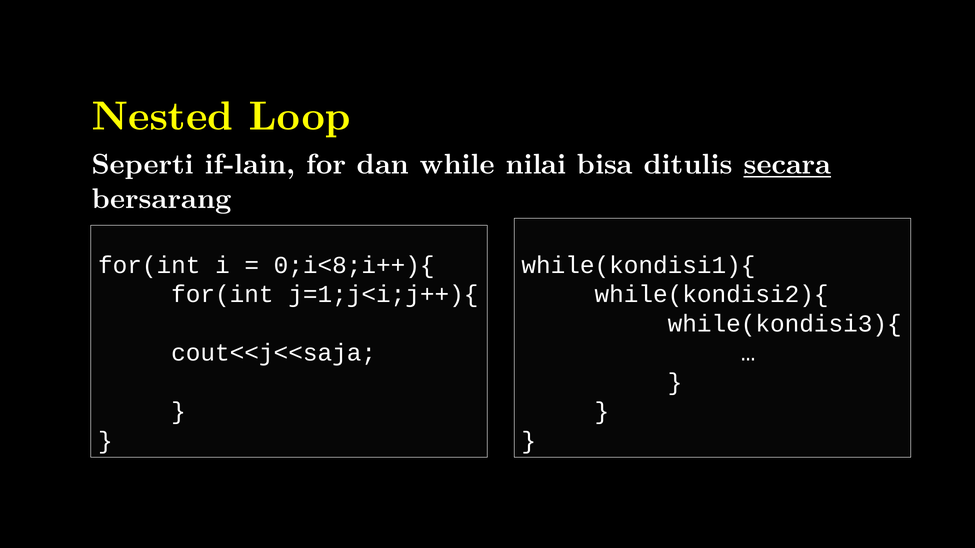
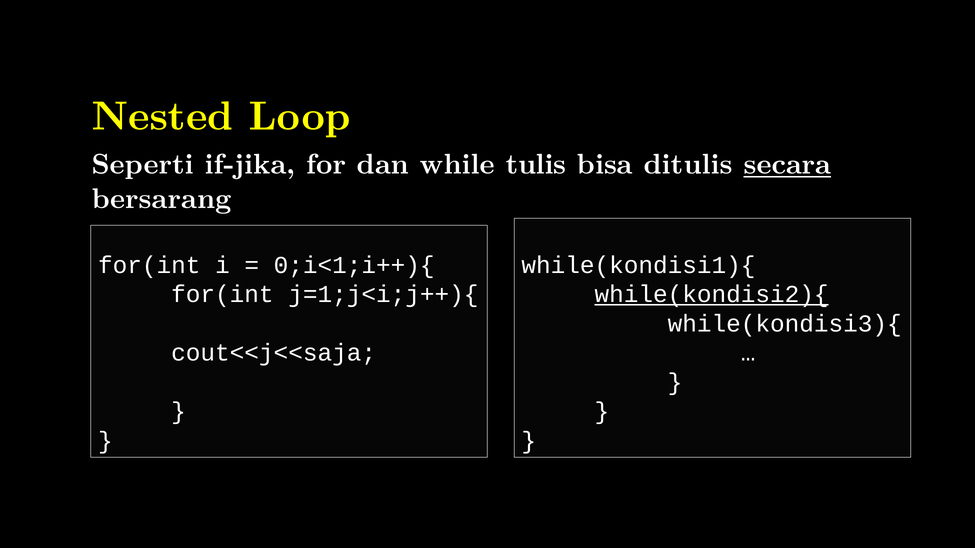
if-lain: if-lain -> if-jika
nilai: nilai -> tulis
0;i<8;i++){: 0;i<8;i++){ -> 0;i<1;i++){
while(kondisi2){ underline: none -> present
